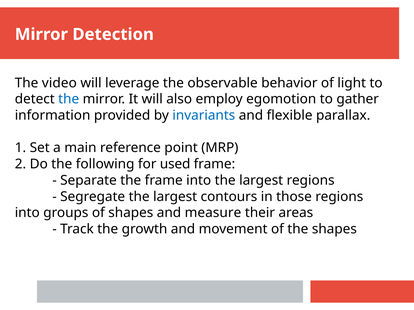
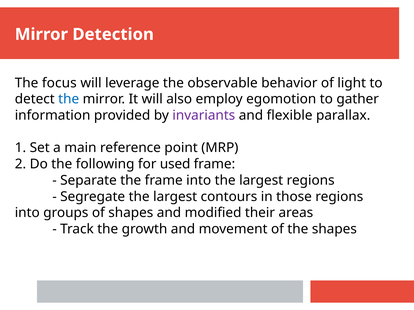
video: video -> focus
invariants colour: blue -> purple
measure: measure -> modified
